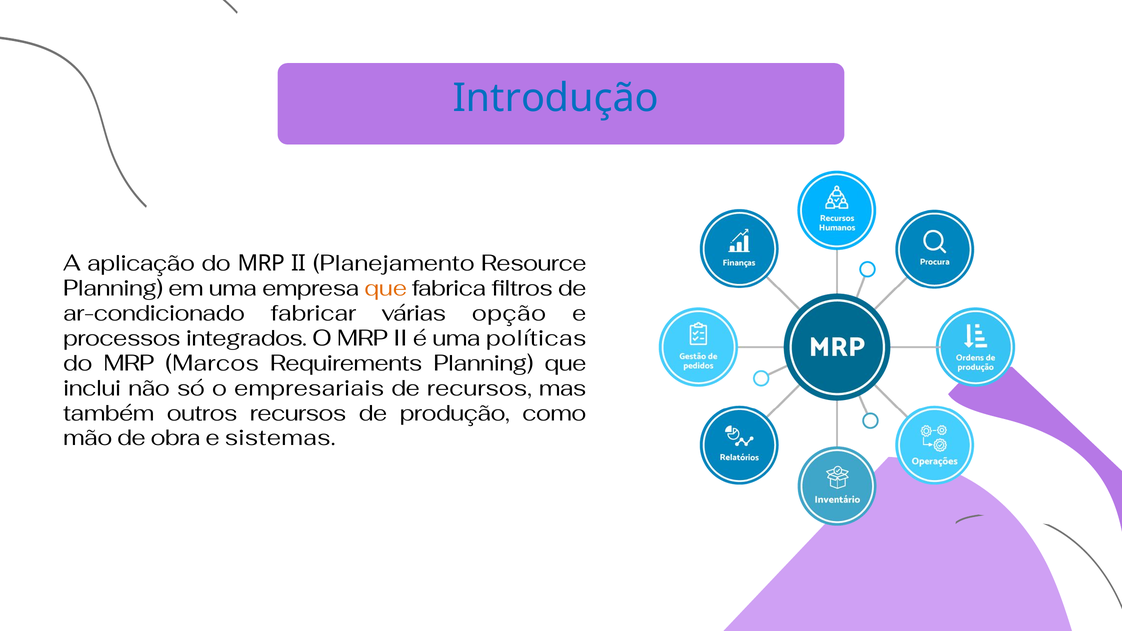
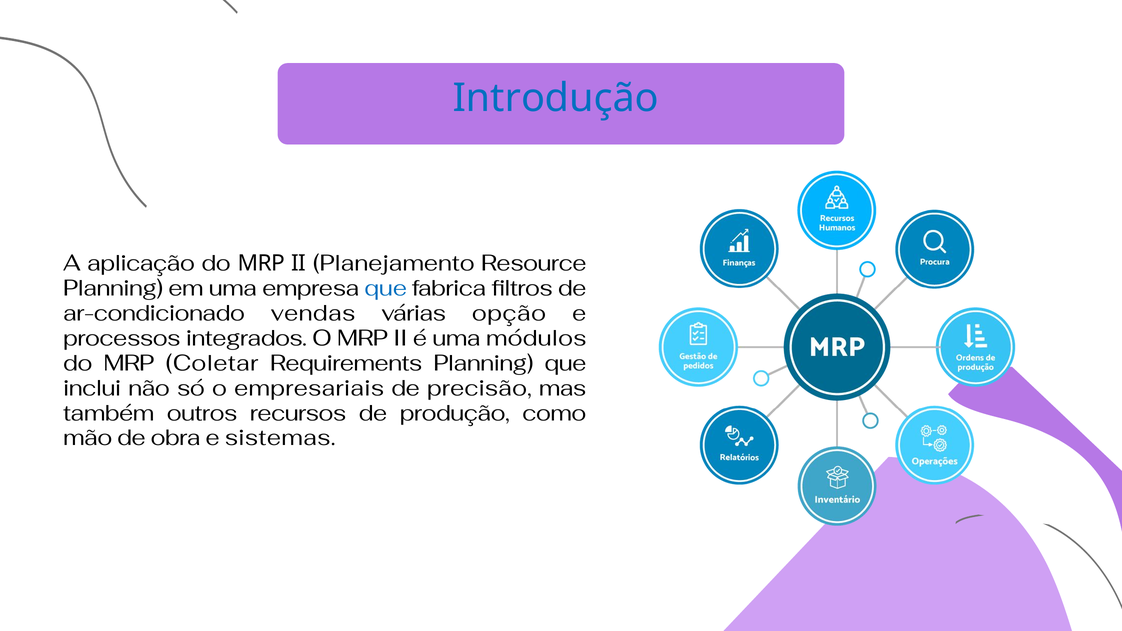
que at (386, 288) colour: orange -> blue
fabricar: fabricar -> vendas
políticas: políticas -> módulos
Marcos: Marcos -> Coletar
de recursos: recursos -> precisão
